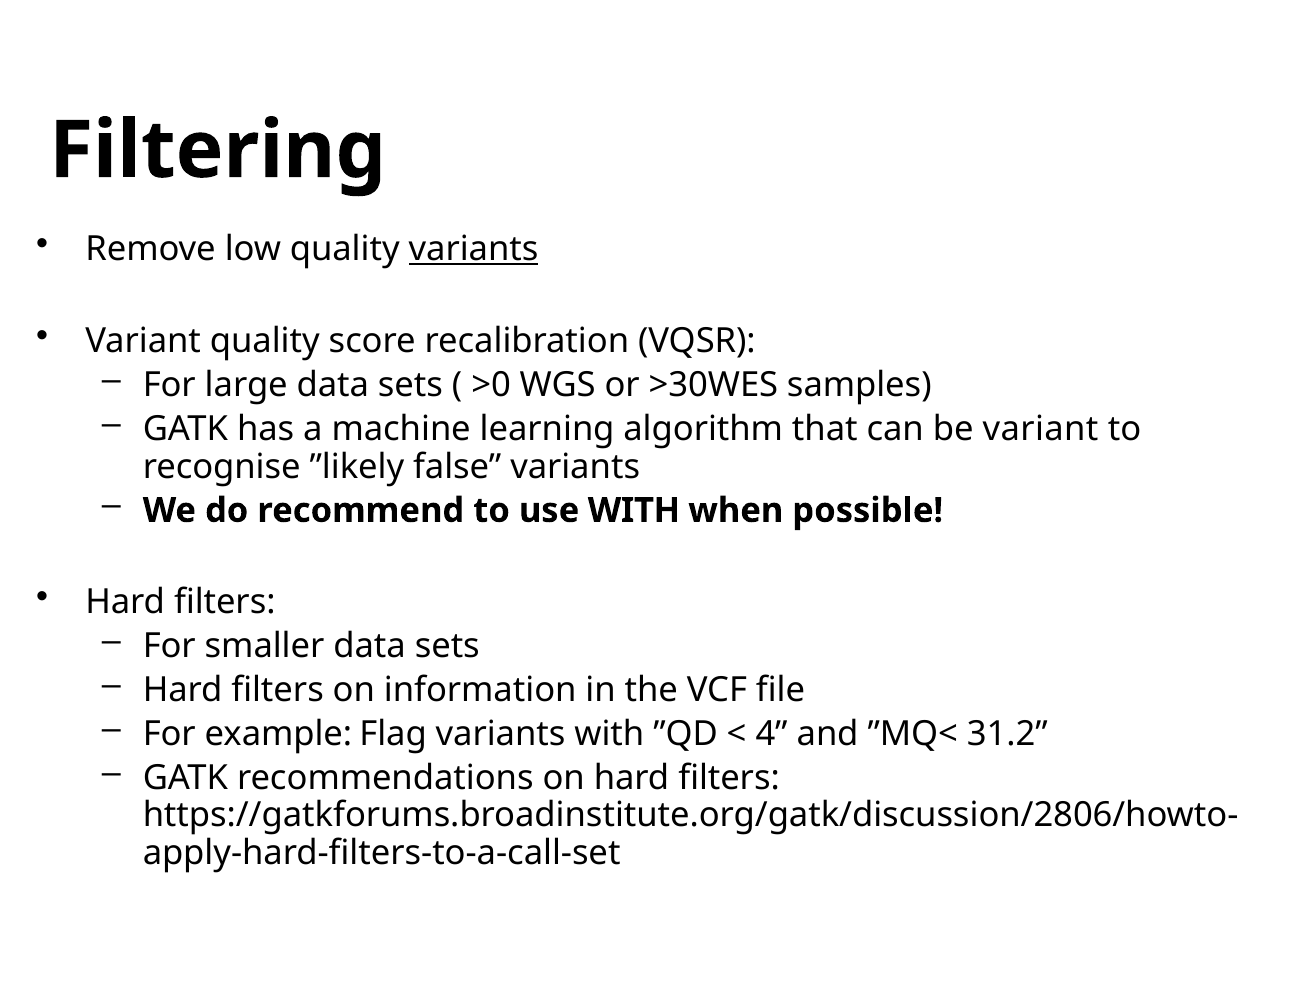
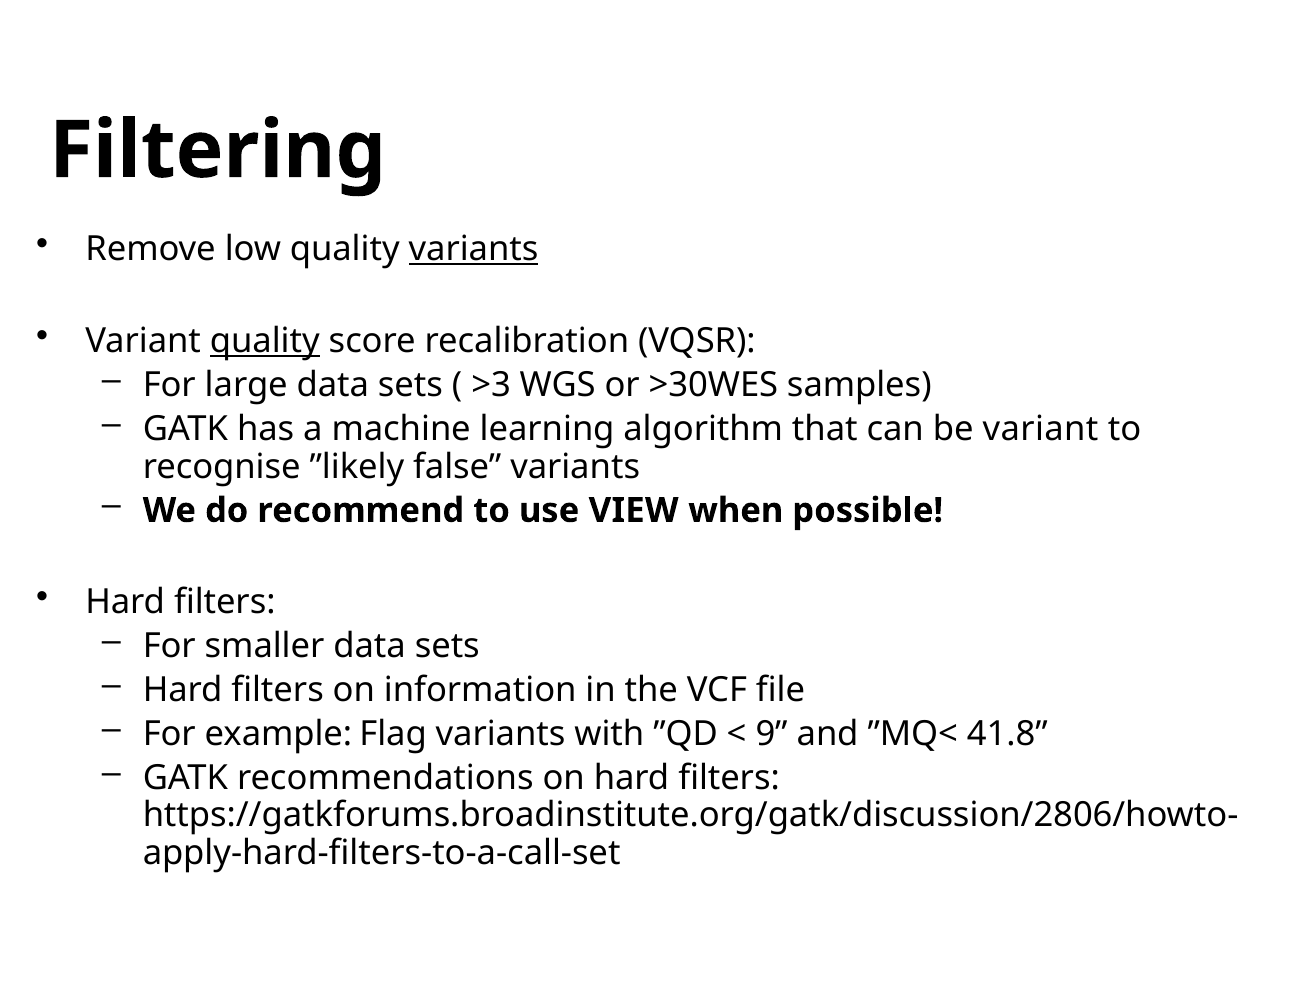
quality at (265, 341) underline: none -> present
>0: >0 -> >3
use WITH: WITH -> VIEW
4: 4 -> 9
31.2: 31.2 -> 41.8
